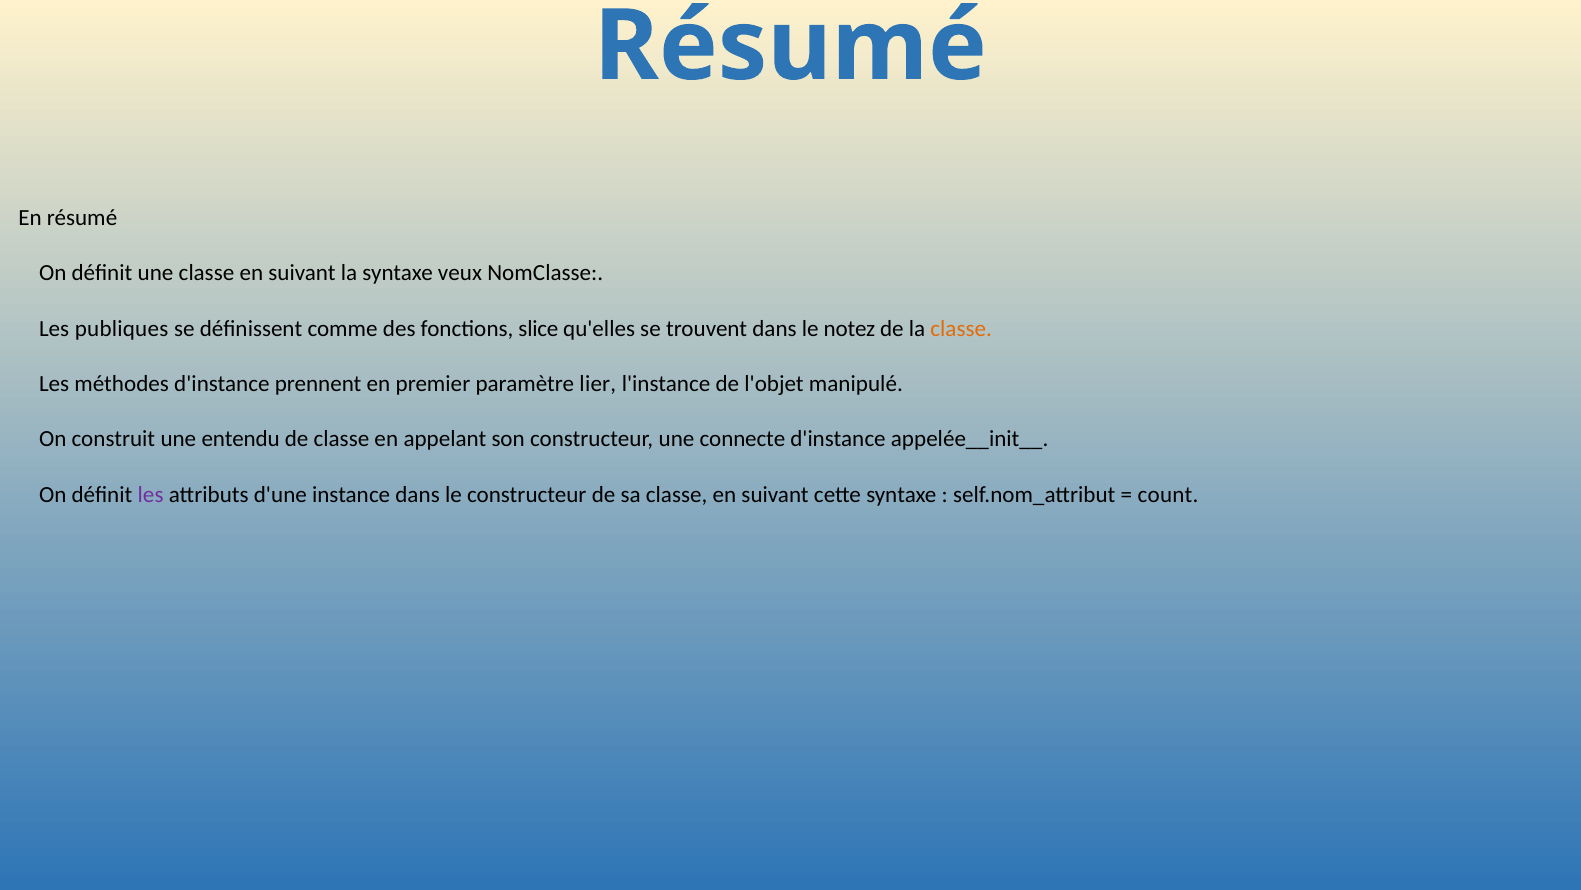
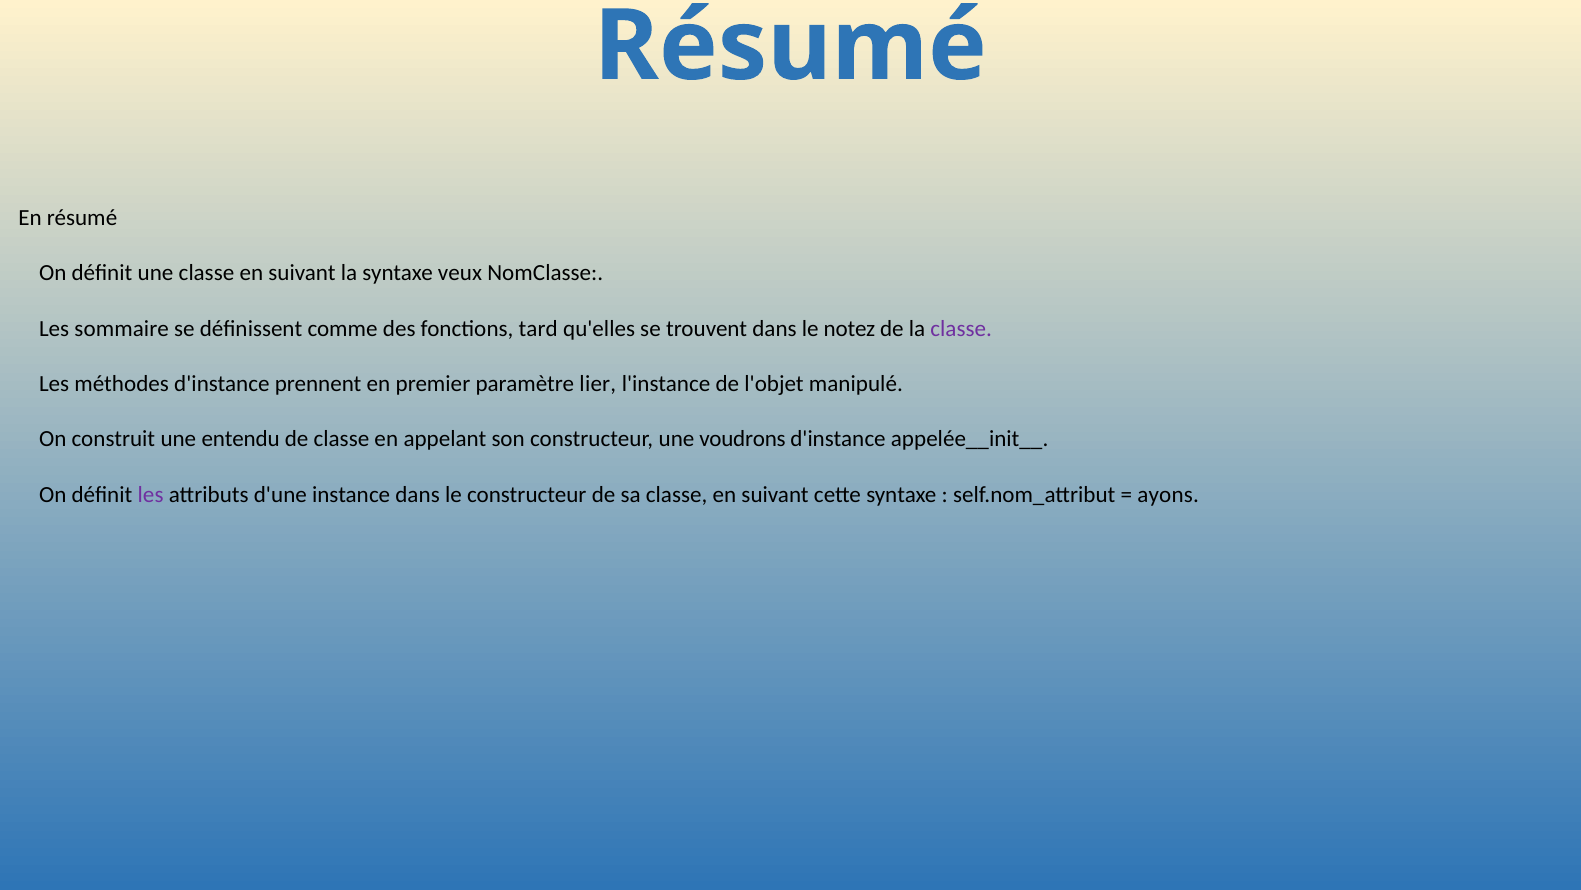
publiques: publiques -> sommaire
slice: slice -> tard
classe at (961, 328) colour: orange -> purple
connecte: connecte -> voudrons
count: count -> ayons
